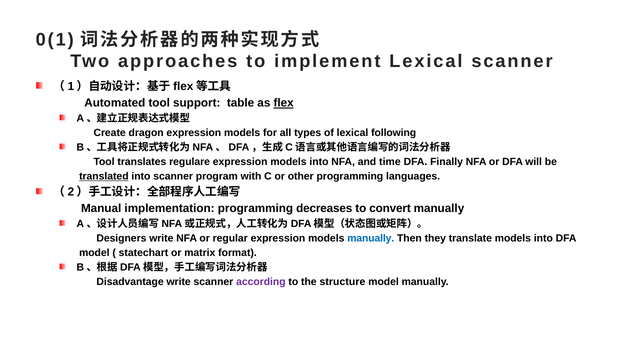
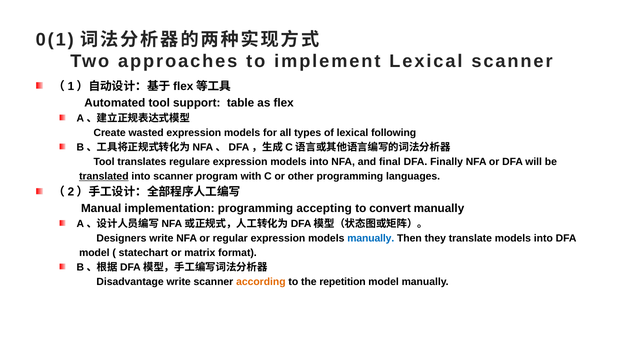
flex underline: present -> none
dragon: dragon -> wasted
time: time -> final
decreases: decreases -> accepting
according colour: purple -> orange
structure: structure -> repetition
